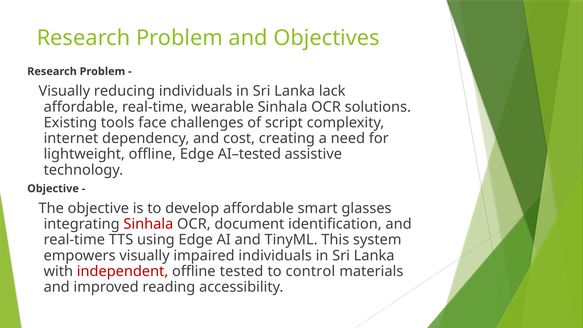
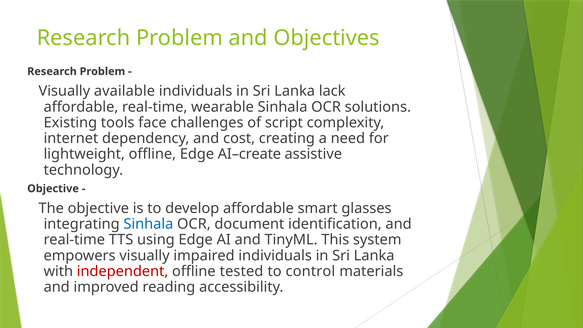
reducing: reducing -> available
AI–tested: AI–tested -> AI–create
Sinhala at (148, 224) colour: red -> blue
